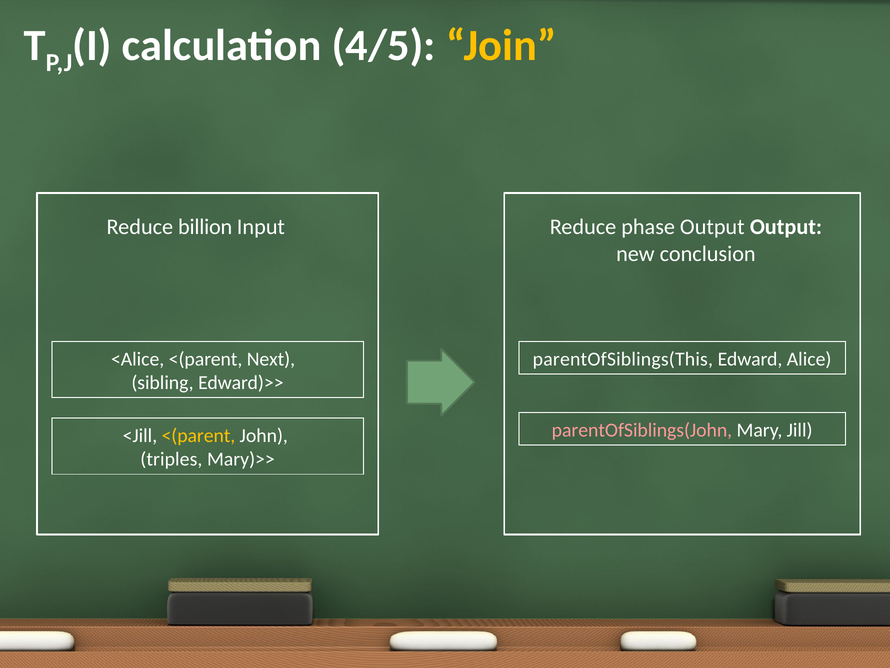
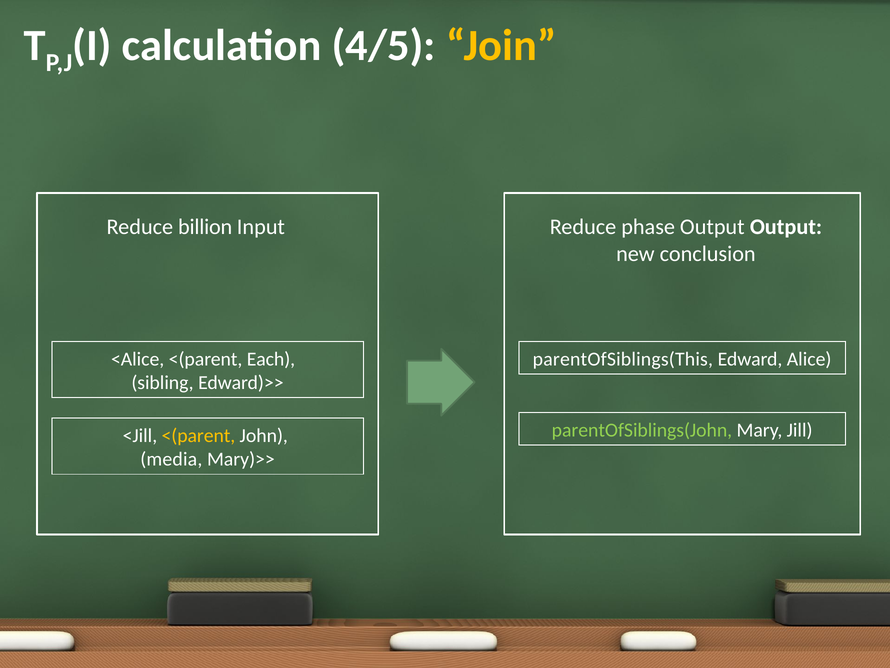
Next: Next -> Each
parentOfSiblings(John colour: pink -> light green
triples: triples -> media
